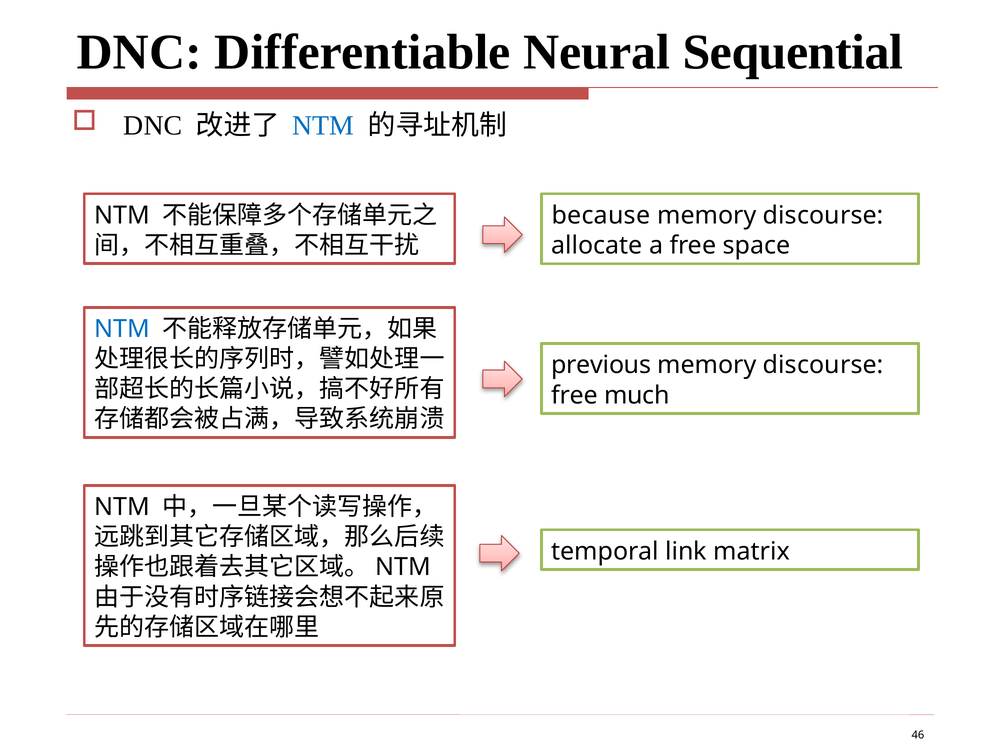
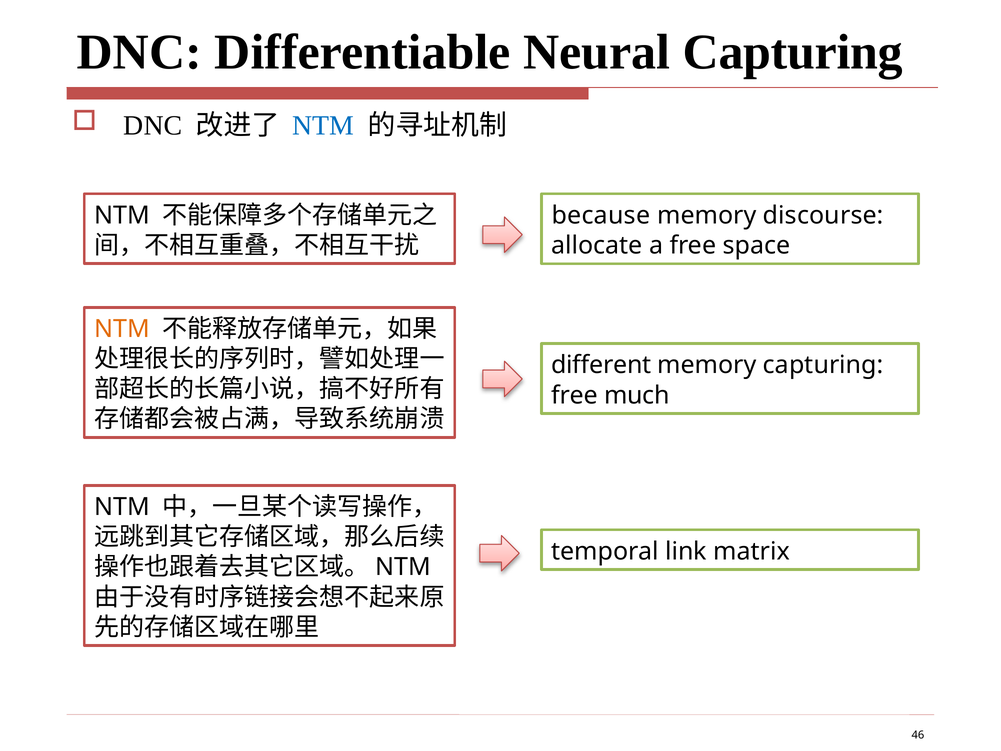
Neural Sequential: Sequential -> Capturing
NTM at (122, 329) colour: blue -> orange
previous: previous -> different
discourse at (823, 365): discourse -> capturing
